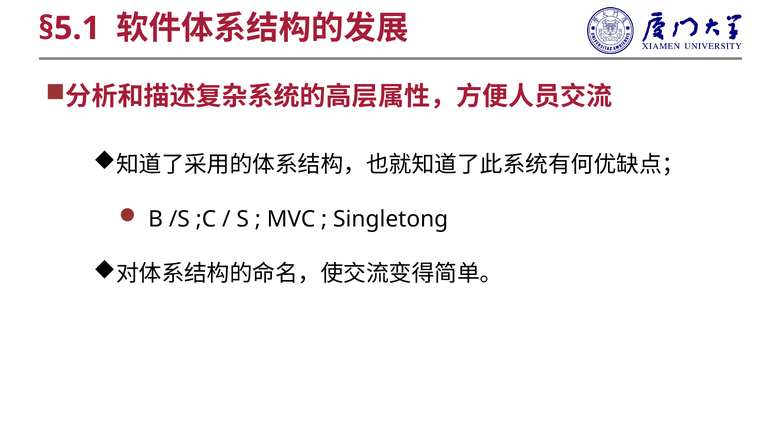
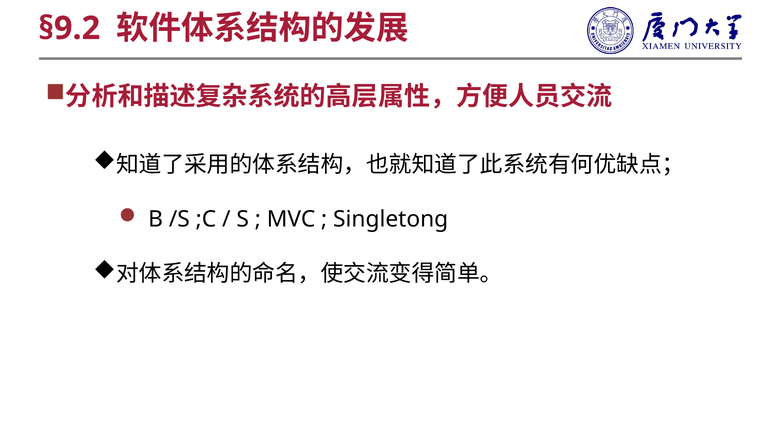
§5.1: §5.1 -> §9.2
